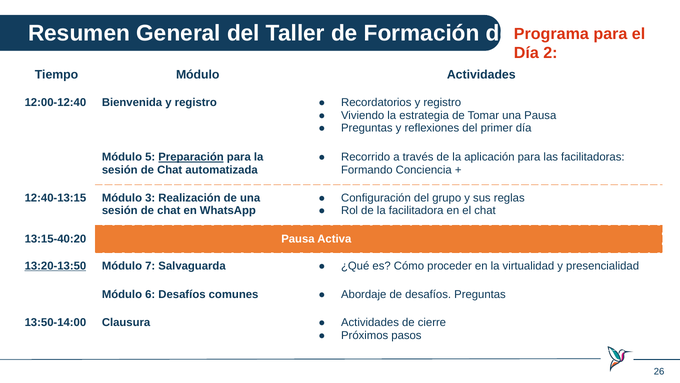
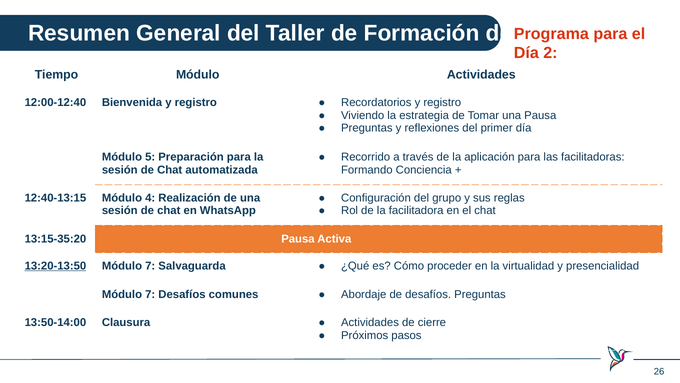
Preparación underline: present -> none
3: 3 -> 4
13:15-40:20: 13:15-40:20 -> 13:15-35:20
6 at (150, 294): 6 -> 7
